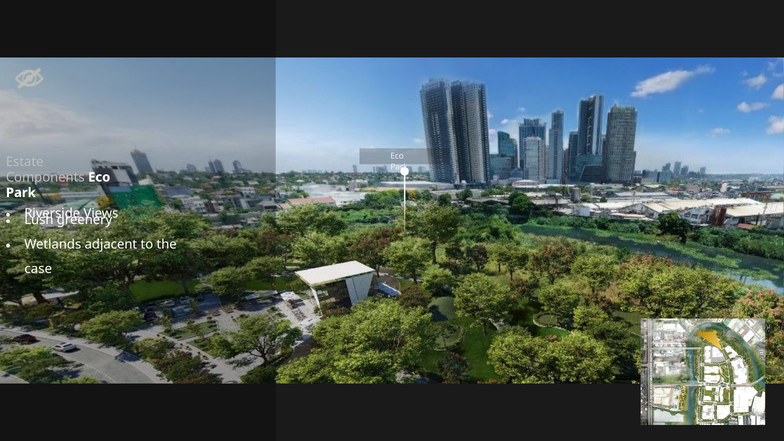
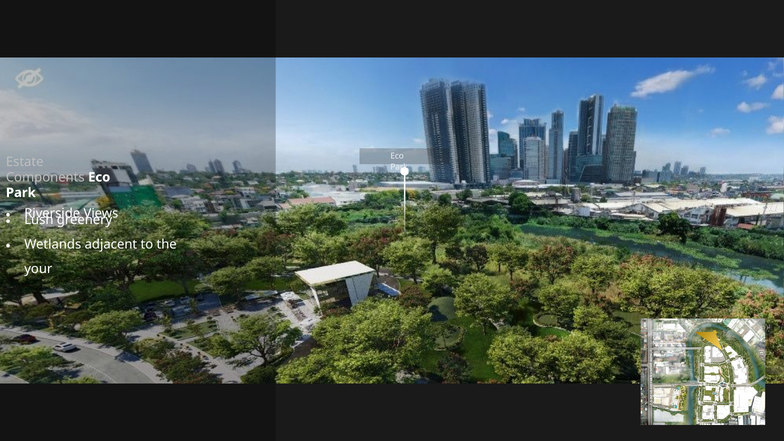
case: case -> your
